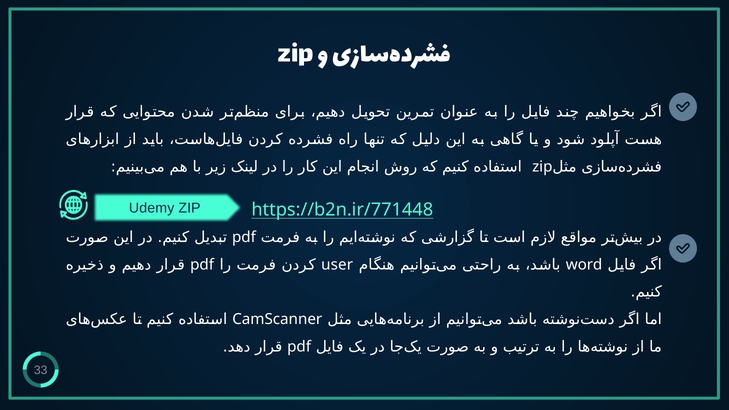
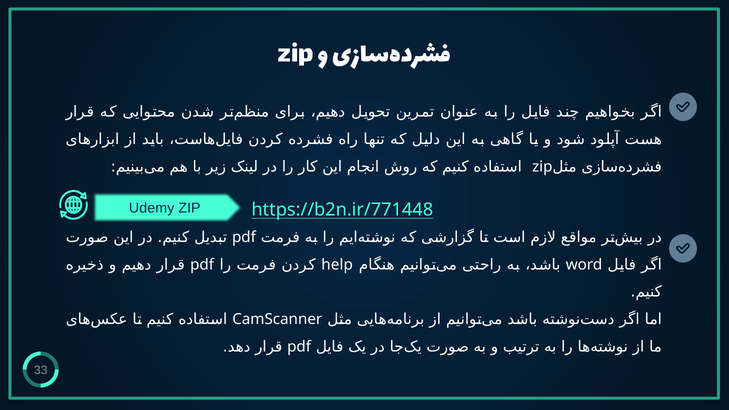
user: user -> help
